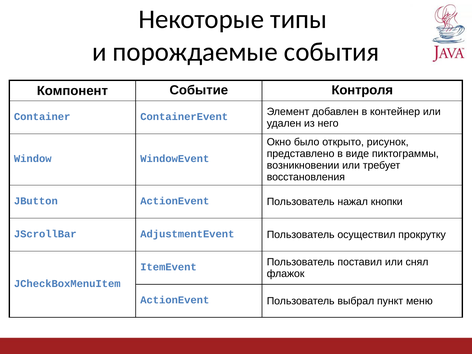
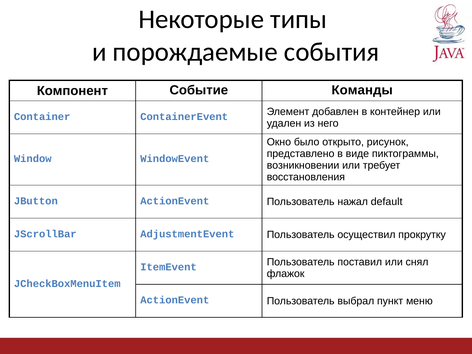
Контроля: Контроля -> Команды
кнопки: кнопки -> default
